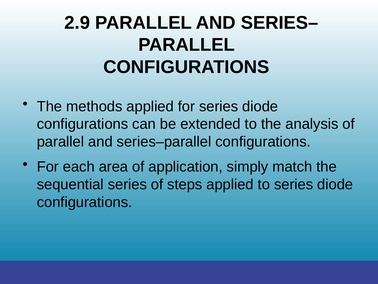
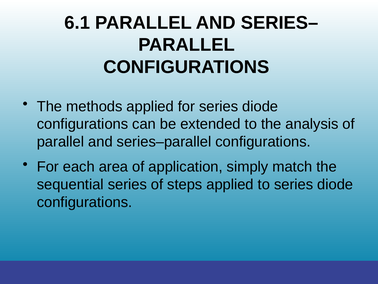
2.9: 2.9 -> 6.1
